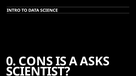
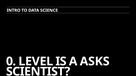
CONS: CONS -> LEVEL
